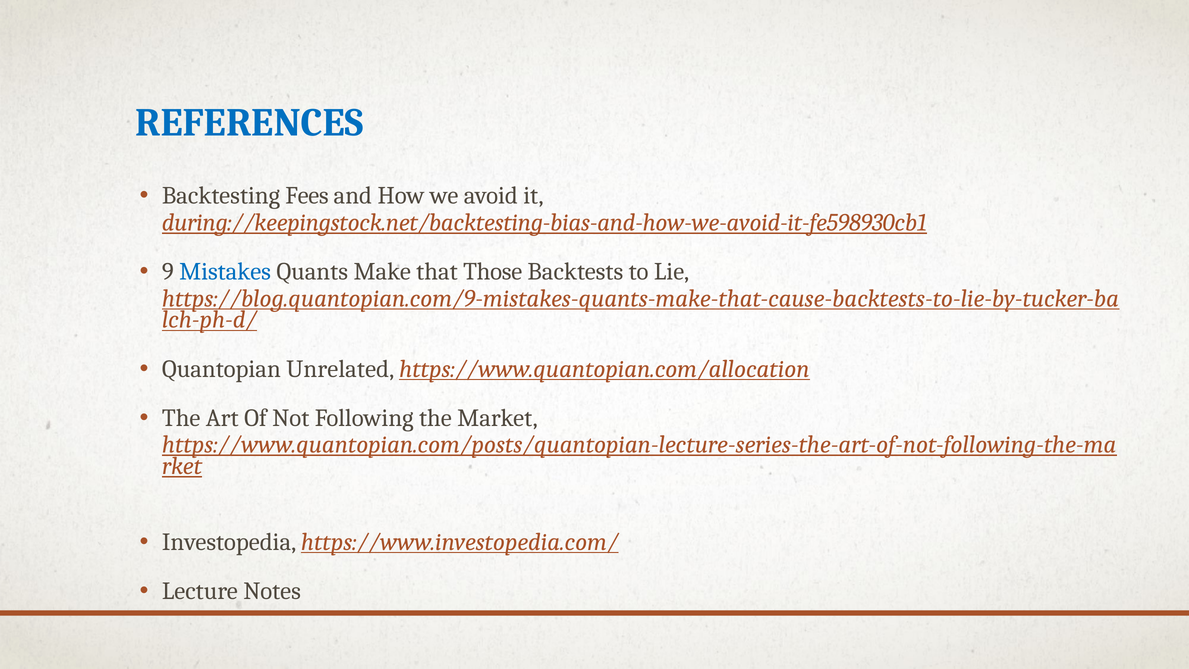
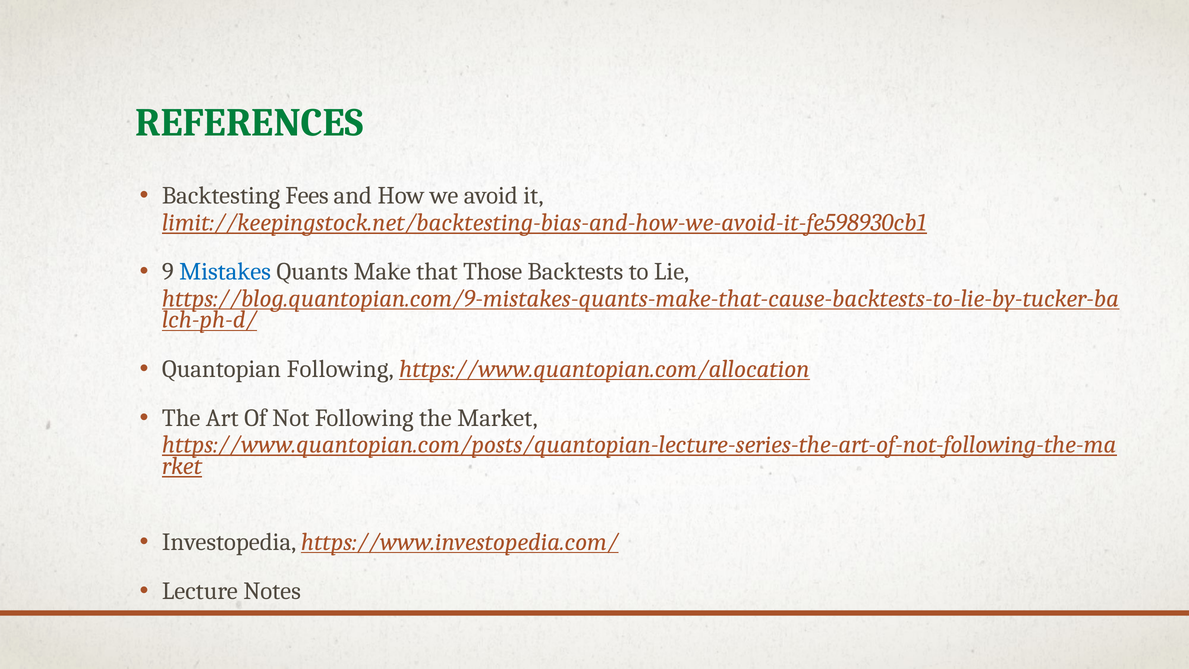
REFERENCES colour: blue -> green
during://keepingstock.net/backtesting-bias-and-how-we-avoid-it-fe598930cb1: during://keepingstock.net/backtesting-bias-and-how-we-avoid-it-fe598930cb1 -> limit://keepingstock.net/backtesting-bias-and-how-we-avoid-it-fe598930cb1
Quantopian Unrelated: Unrelated -> Following
